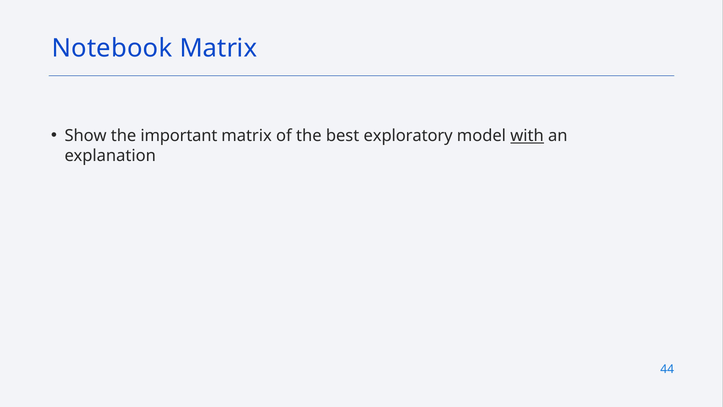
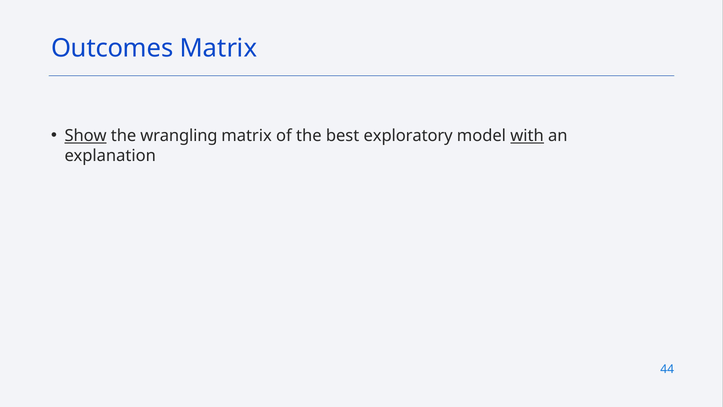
Notebook: Notebook -> Outcomes
Show underline: none -> present
important: important -> wrangling
